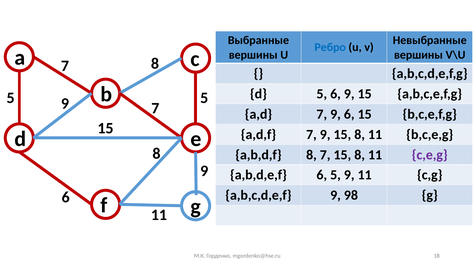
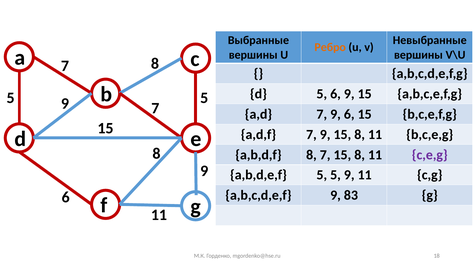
Ребро colour: blue -> orange
a,b,d,e,f 6: 6 -> 5
98: 98 -> 83
